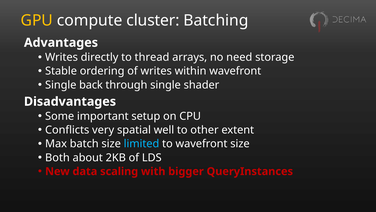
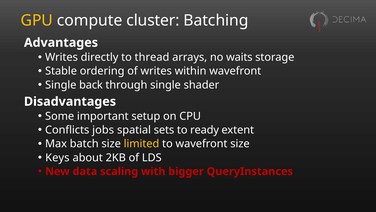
need: need -> waits
very: very -> jobs
well: well -> sets
other: other -> ready
limited colour: light blue -> yellow
Both: Both -> Keys
